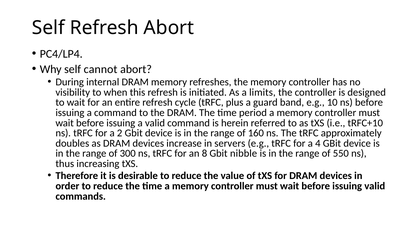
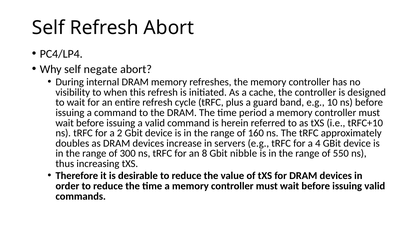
cannot: cannot -> negate
limits: limits -> cache
